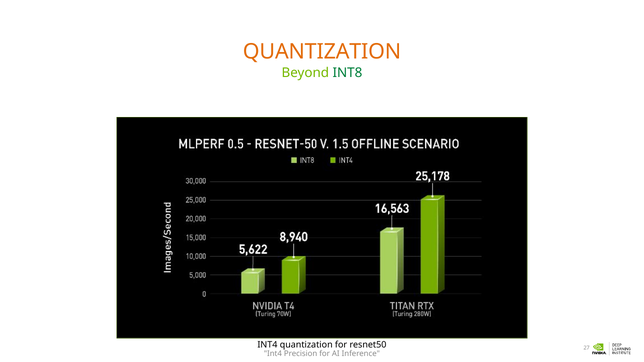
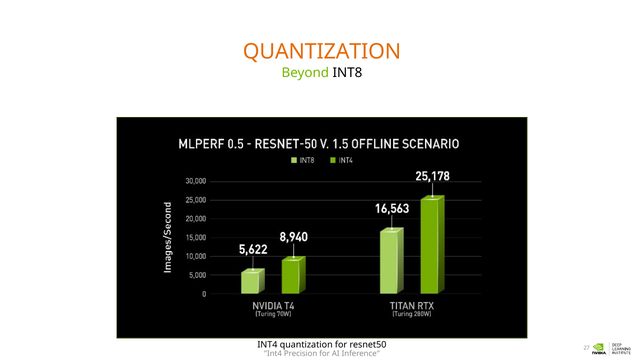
INT8 colour: green -> black
